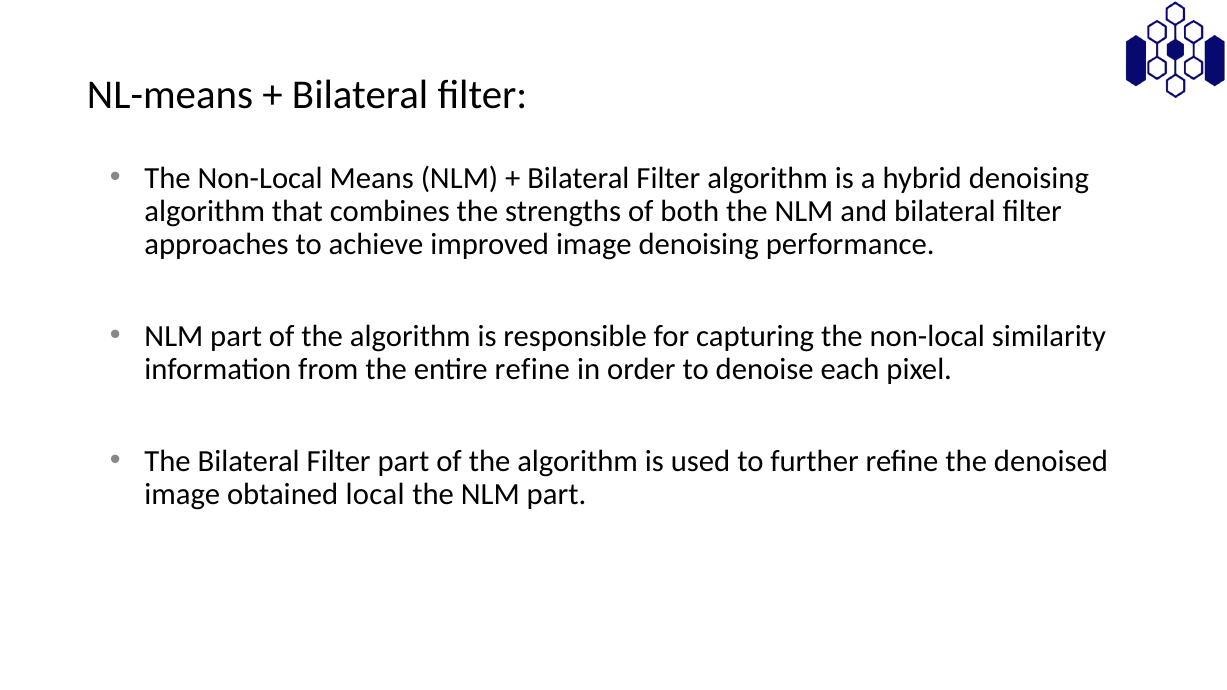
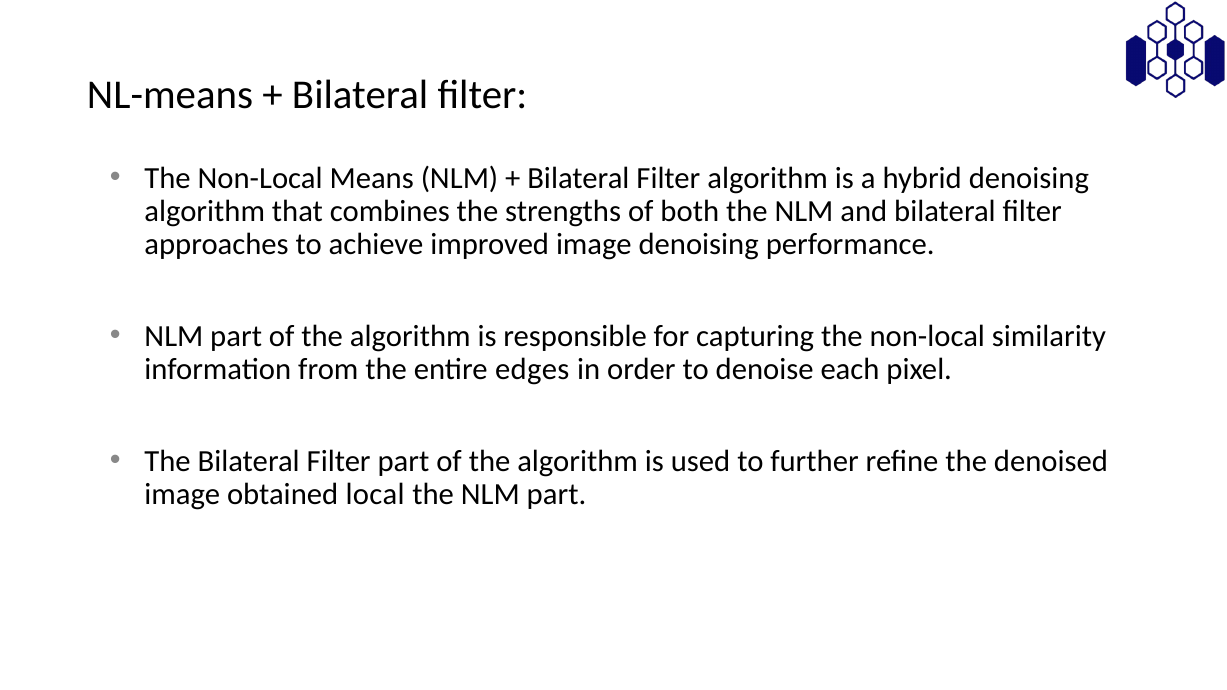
entire refine: refine -> edges
